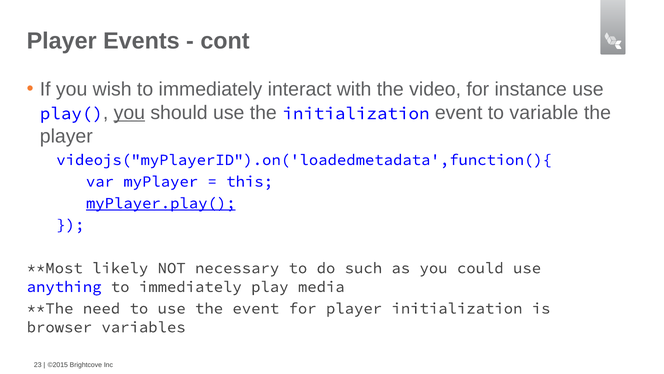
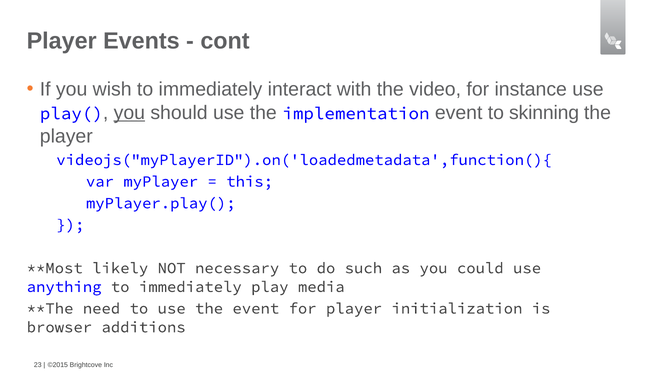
the initialization: initialization -> implementation
variable: variable -> skinning
myPlayer.play( underline: present -> none
variables: variables -> additions
